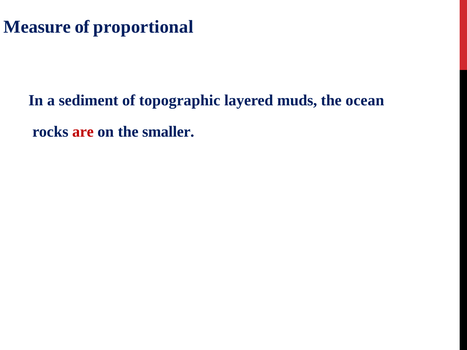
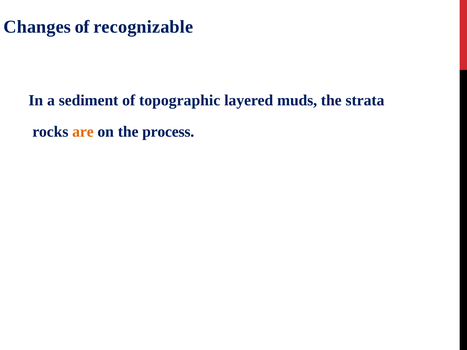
Measure: Measure -> Changes
proportional: proportional -> recognizable
ocean: ocean -> strata
are colour: red -> orange
smaller: smaller -> process
